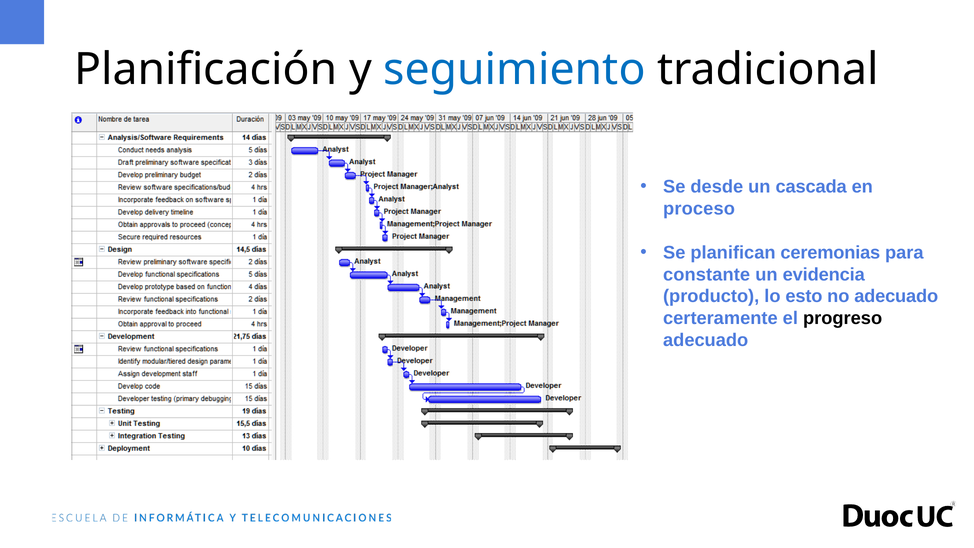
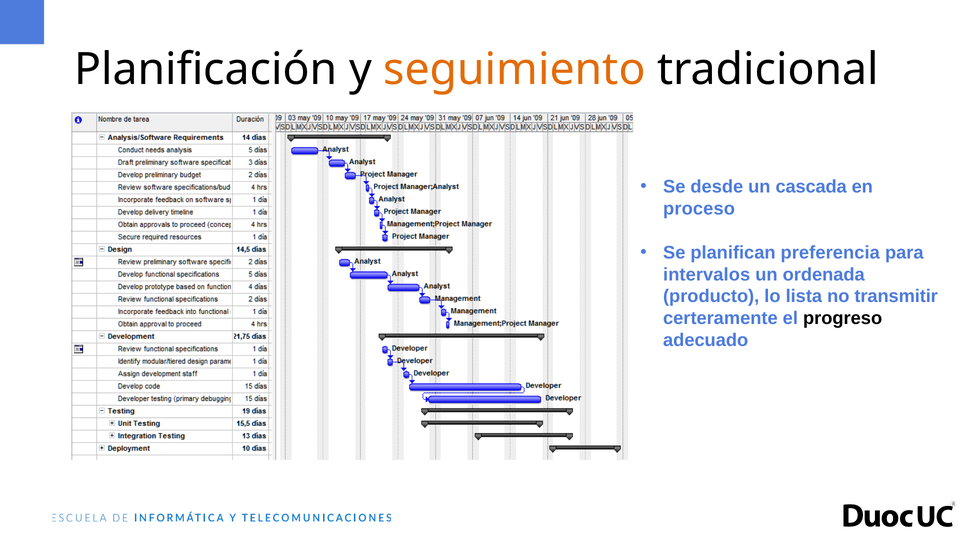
seguimiento colour: blue -> orange
ceremonias: ceremonias -> preferencia
constante: constante -> intervalos
evidencia: evidencia -> ordenada
esto: esto -> lista
no adecuado: adecuado -> transmitir
